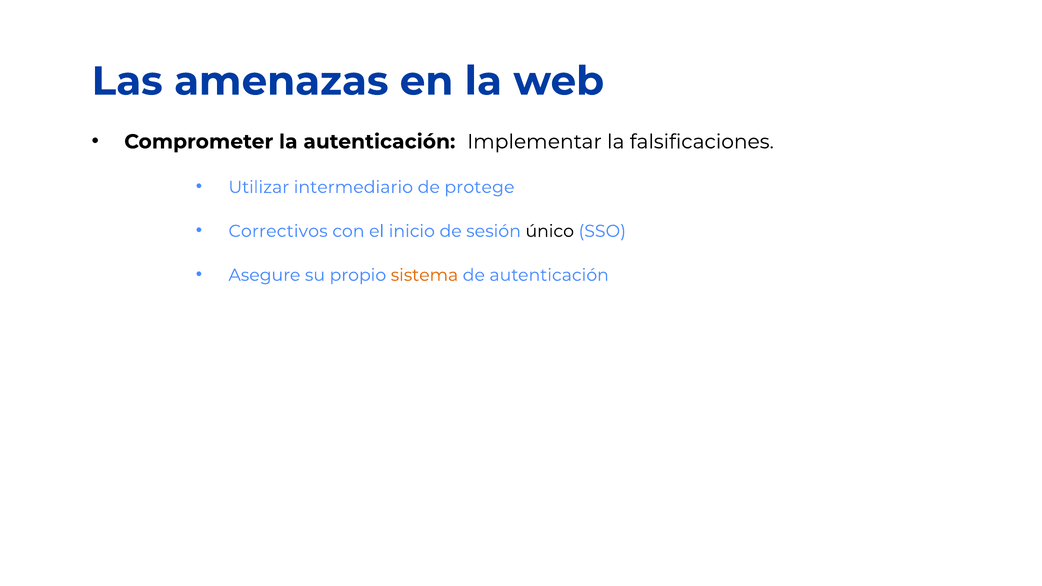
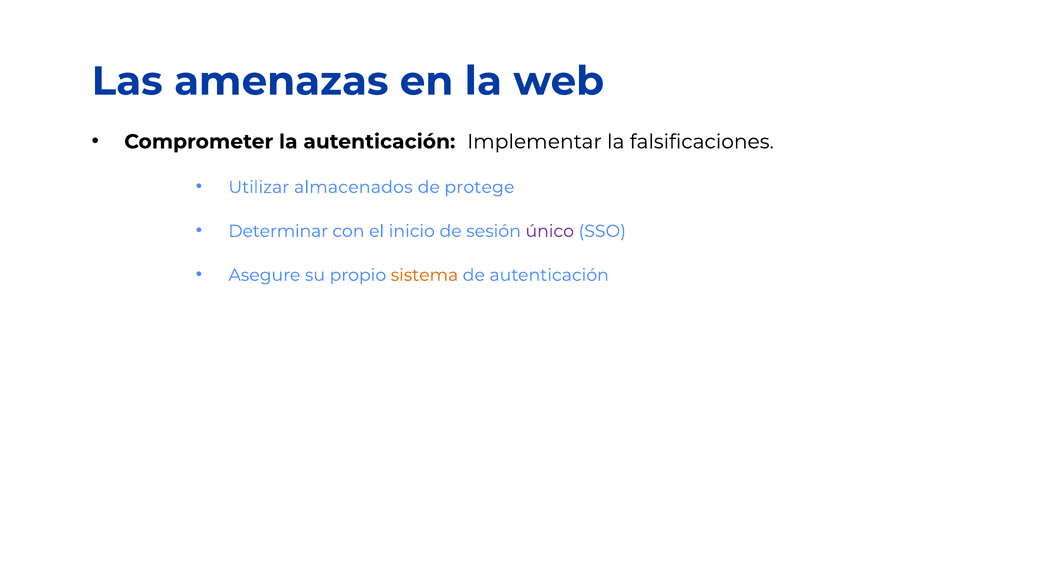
intermediario: intermediario -> almacenados
Correctivos: Correctivos -> Determinar
único colour: black -> purple
